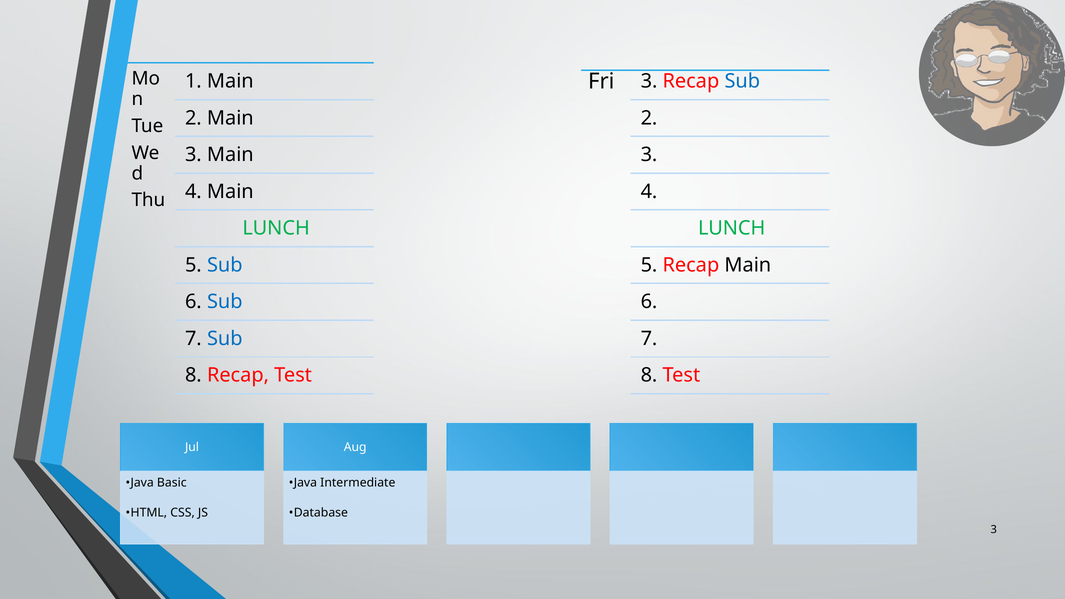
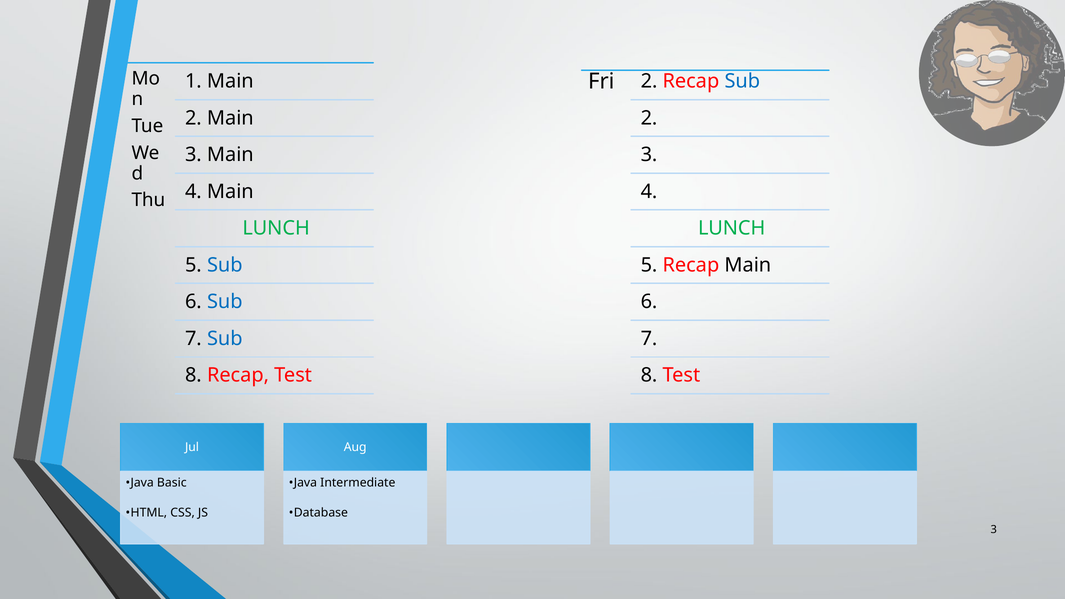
Fri 3: 3 -> 2
